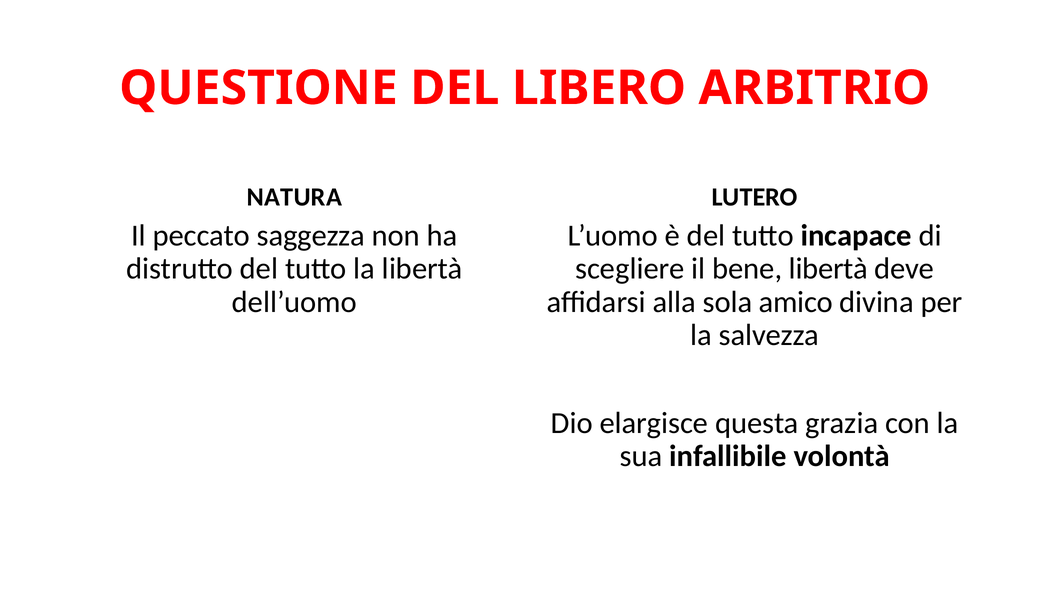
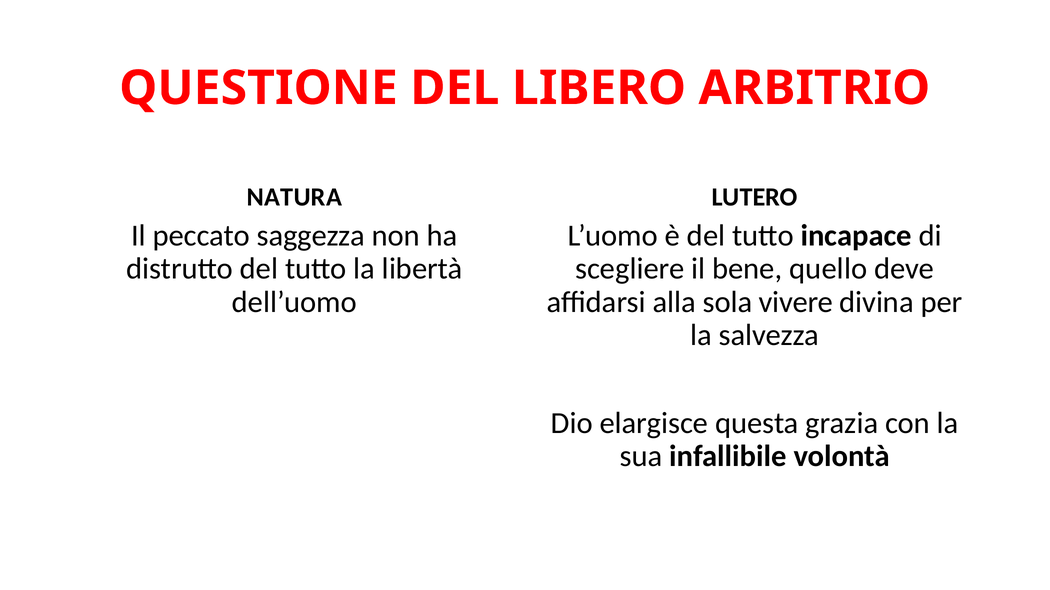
bene libertà: libertà -> quello
amico: amico -> vivere
